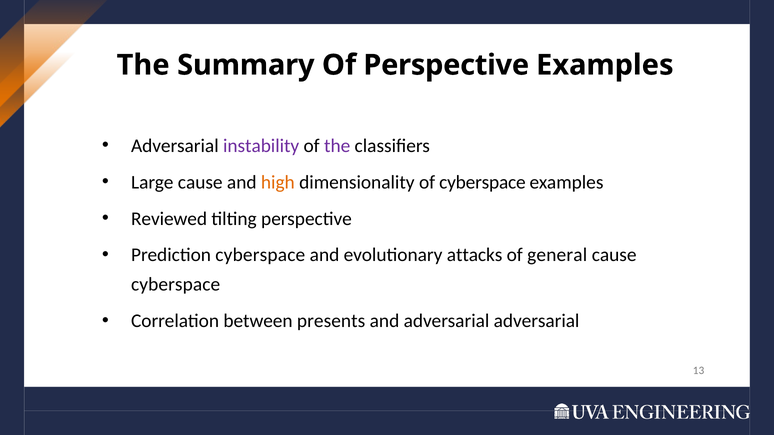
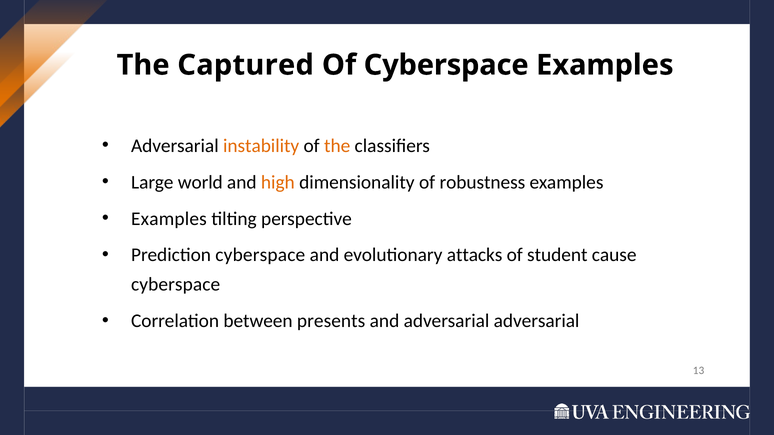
Summary: Summary -> Captured
Of Perspective: Perspective -> Cyberspace
instability colour: purple -> orange
the at (337, 146) colour: purple -> orange
Large cause: cause -> world
of cyberspace: cyberspace -> robustness
Reviewed at (169, 219): Reviewed -> Examples
general: general -> student
